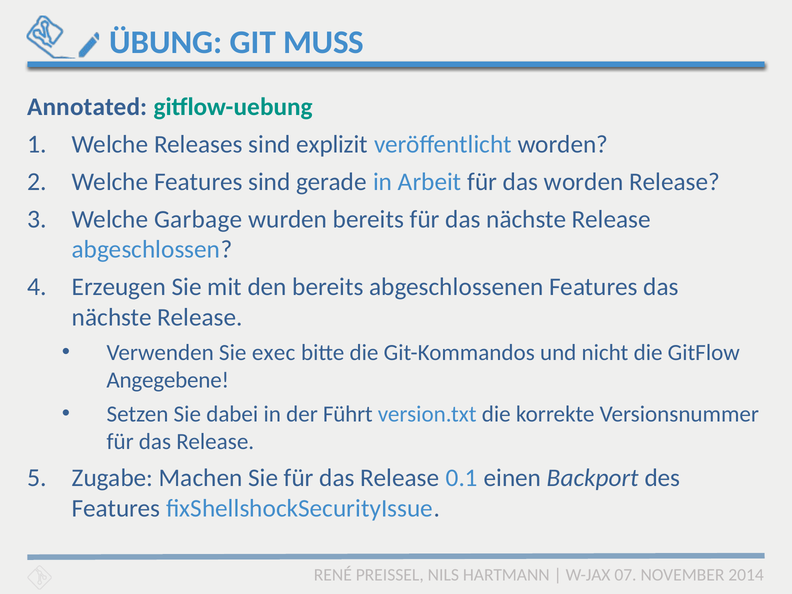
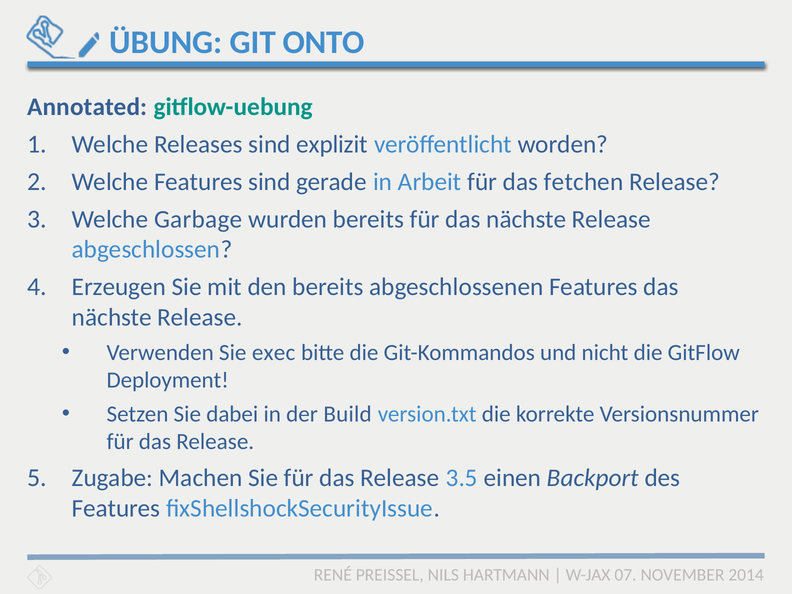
MUSS: MUSS -> ONTO
das worden: worden -> fetchen
Angegebene: Angegebene -> Deployment
Führt: Führt -> Build
0.1: 0.1 -> 3.5
